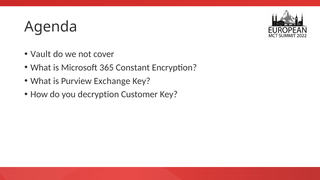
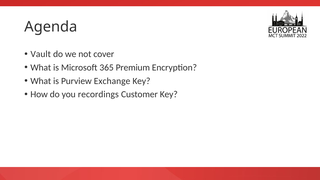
Constant: Constant -> Premium
decryption: decryption -> recordings
